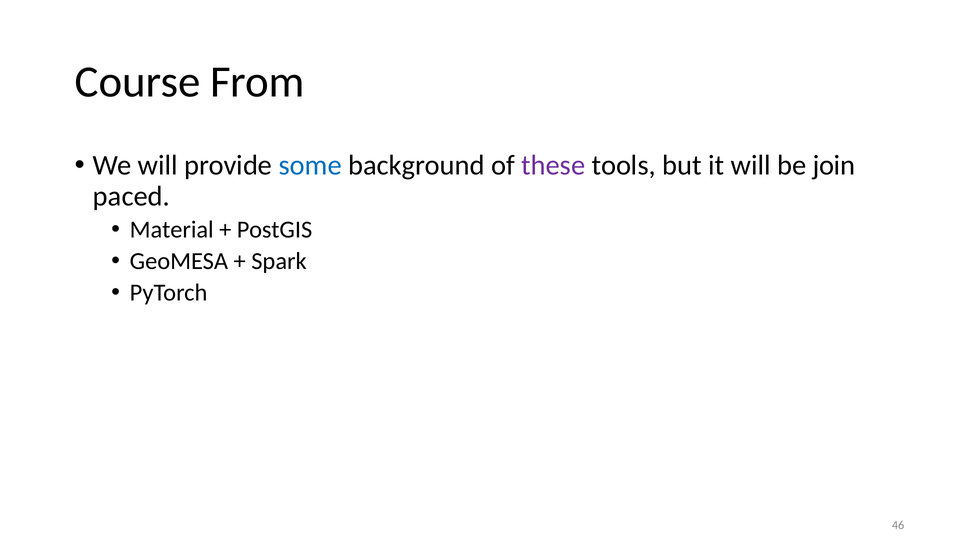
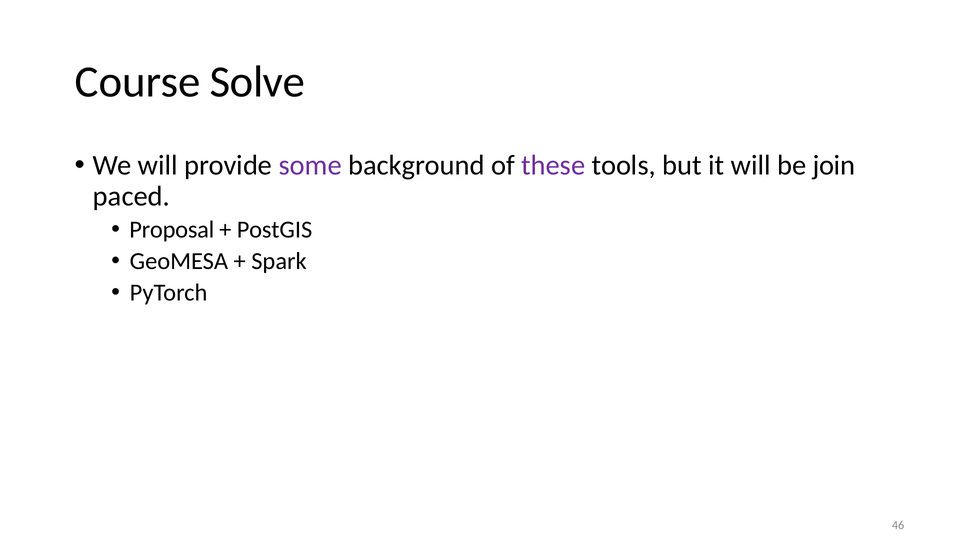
From: From -> Solve
some colour: blue -> purple
Material: Material -> Proposal
